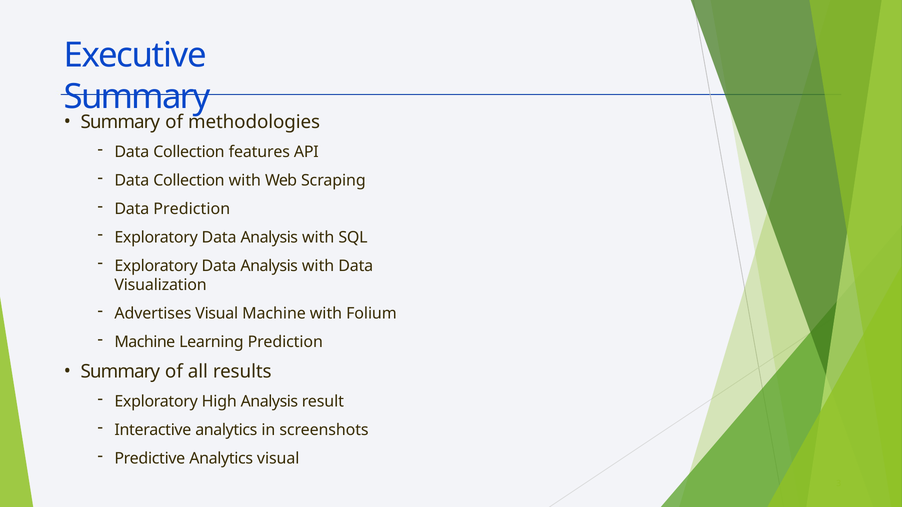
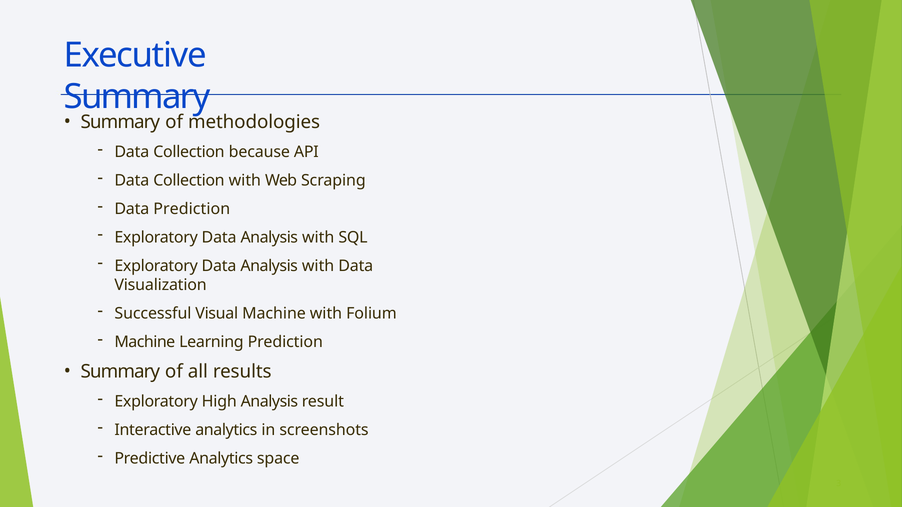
features: features -> because
Advertises: Advertises -> Successful
Analytics visual: visual -> space
